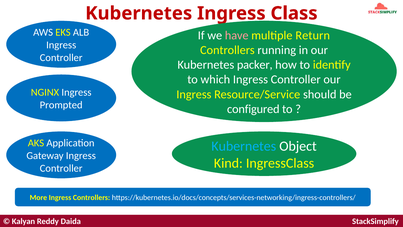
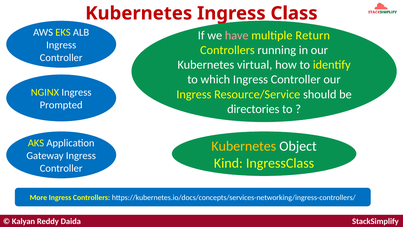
packer: packer -> virtual
configured: configured -> directories
Kubernetes at (244, 146) colour: light blue -> yellow
